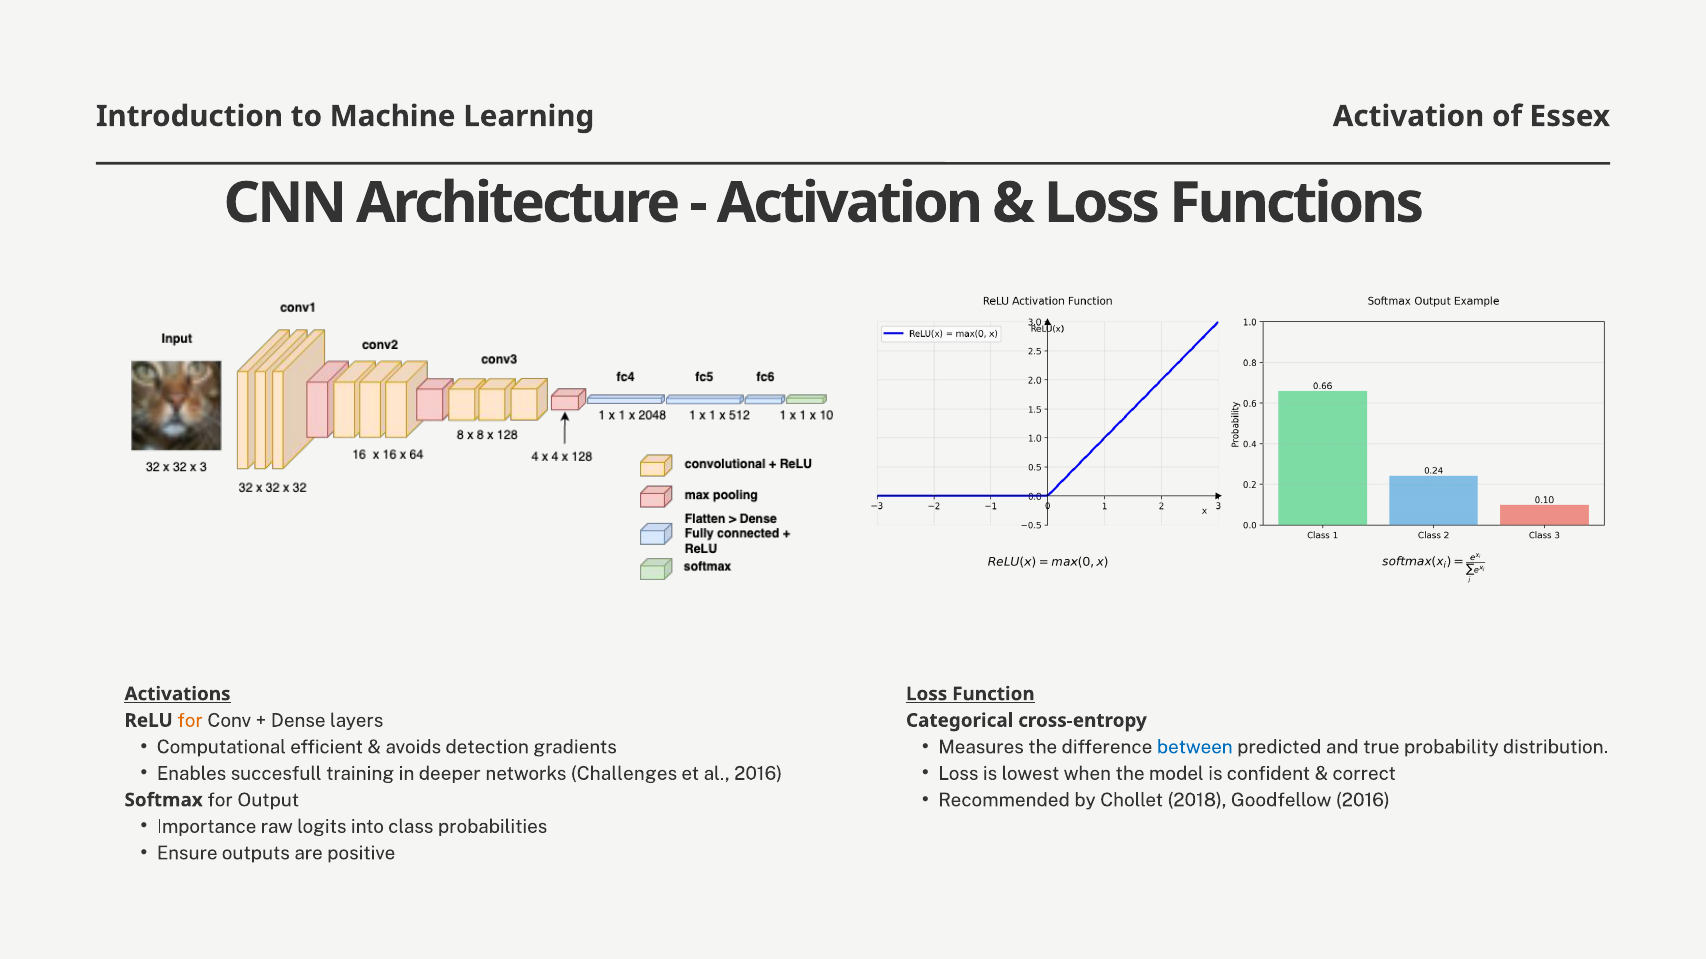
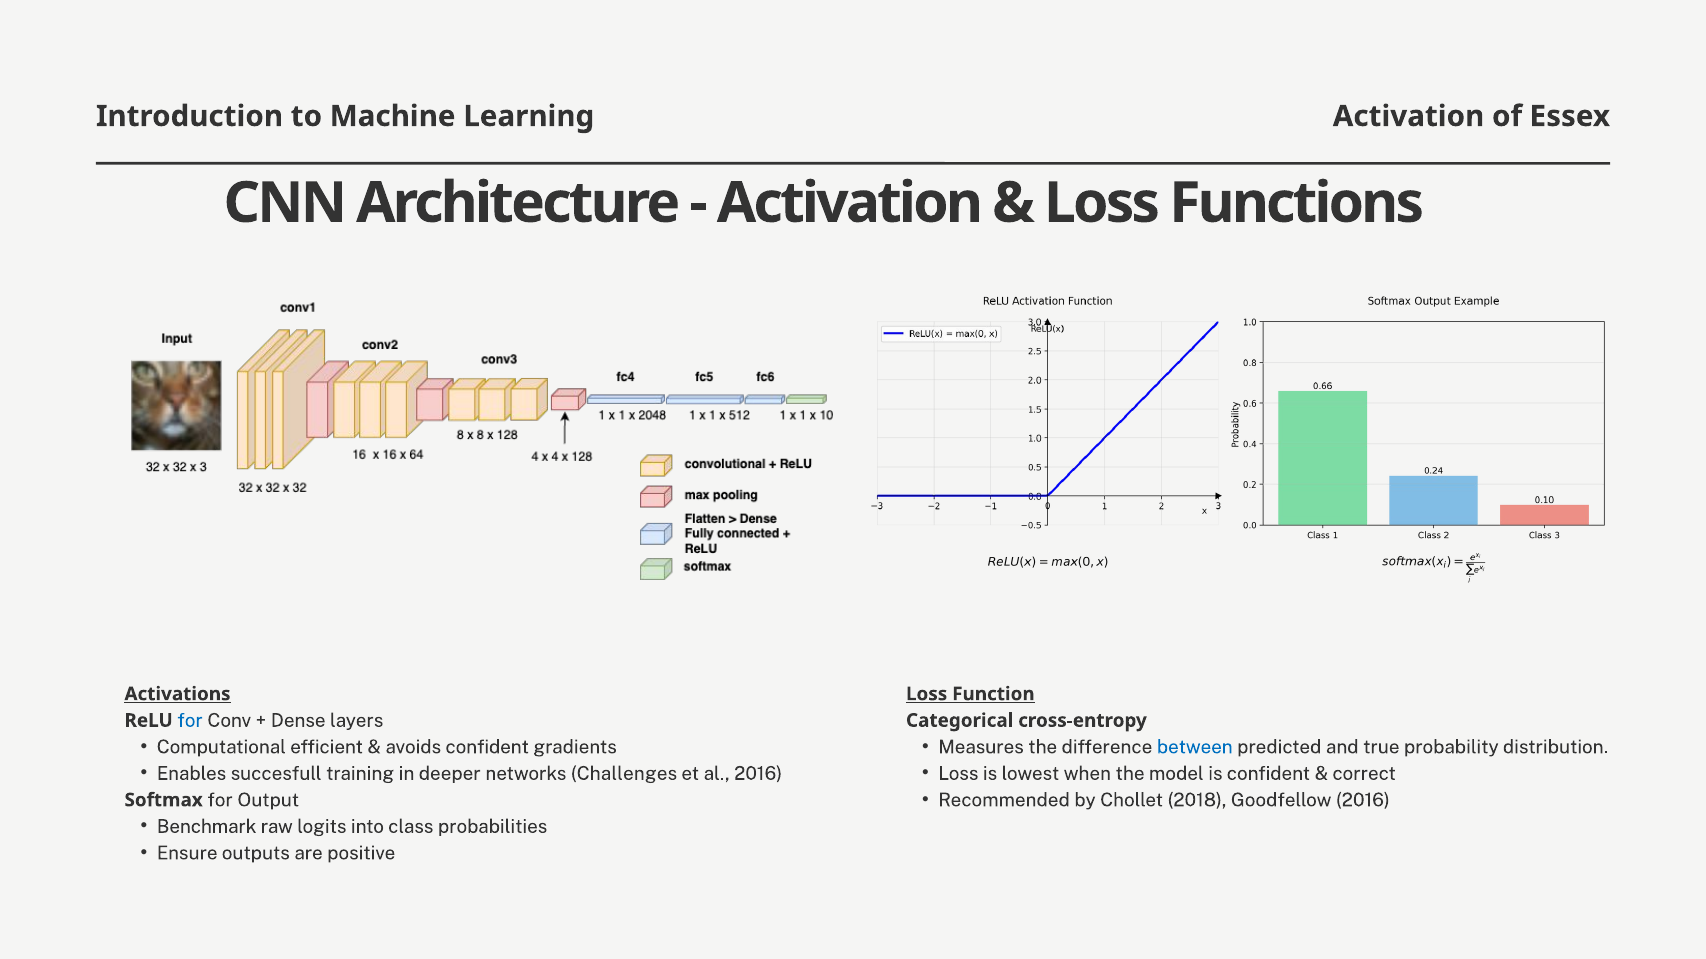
for at (190, 721) colour: orange -> blue
avoids detection: detection -> confident
Importance: Importance -> Benchmark
